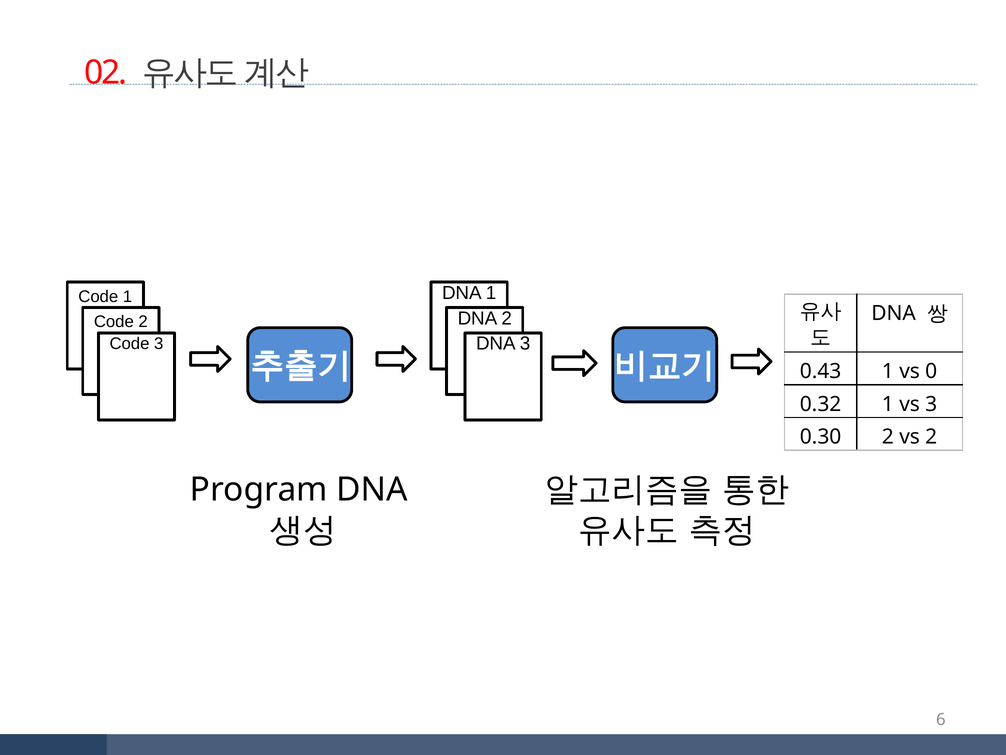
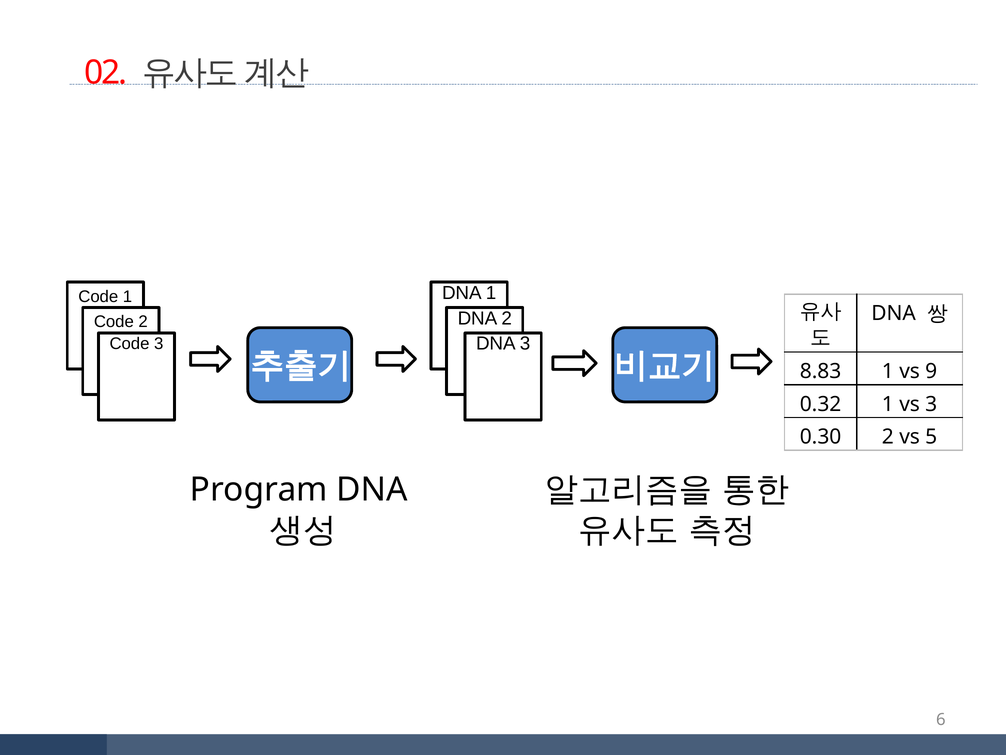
0.43: 0.43 -> 8.83
0: 0 -> 9
vs 2: 2 -> 5
